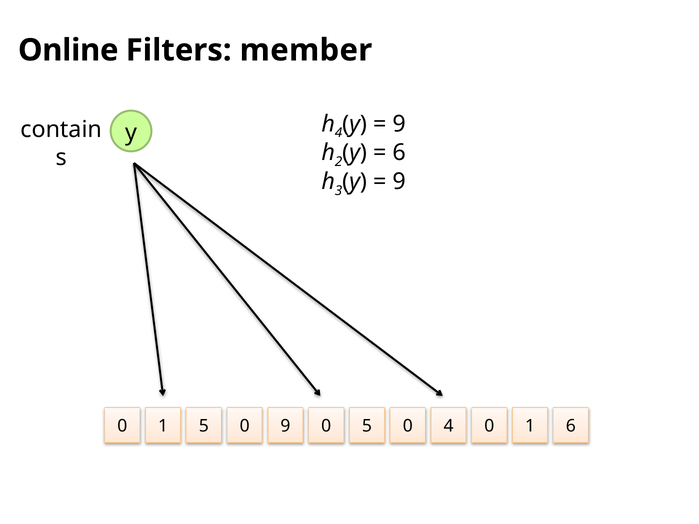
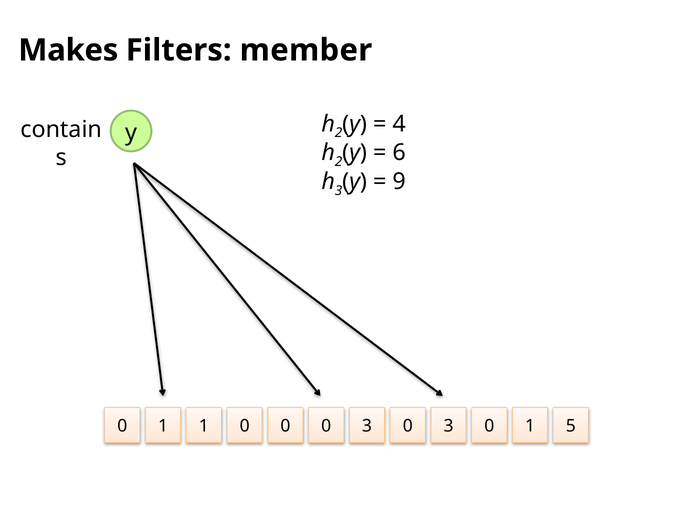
Online: Online -> Makes
4 at (339, 133): 4 -> 2
9 at (399, 124): 9 -> 4
1 5: 5 -> 1
9 at (285, 426): 9 -> 0
5 at (367, 426): 5 -> 3
4 at (449, 426): 4 -> 3
1 6: 6 -> 5
